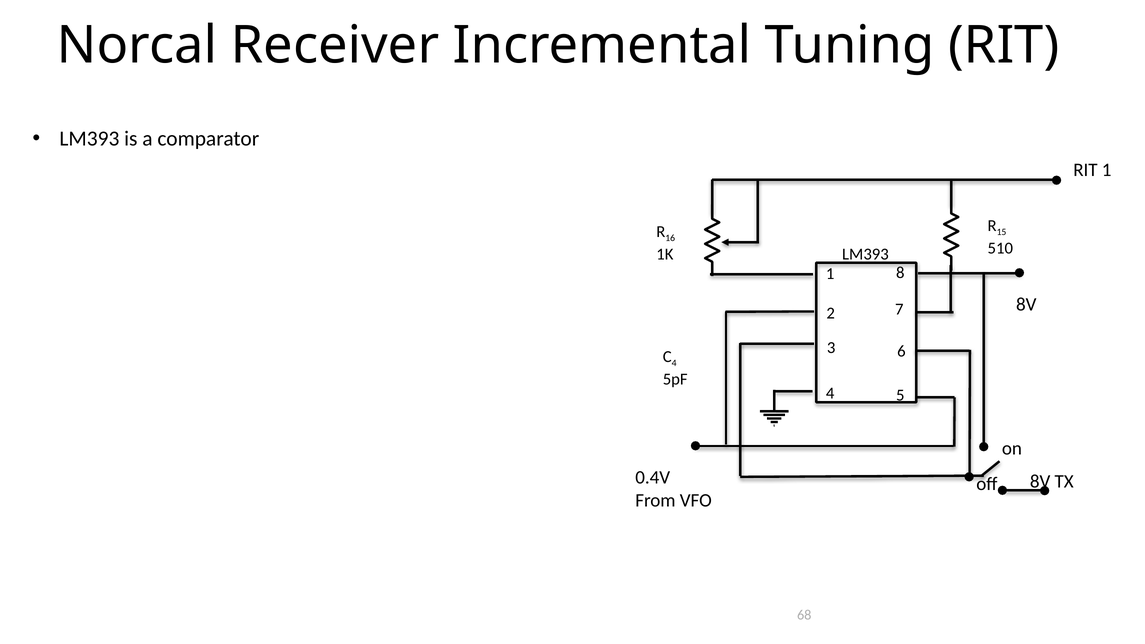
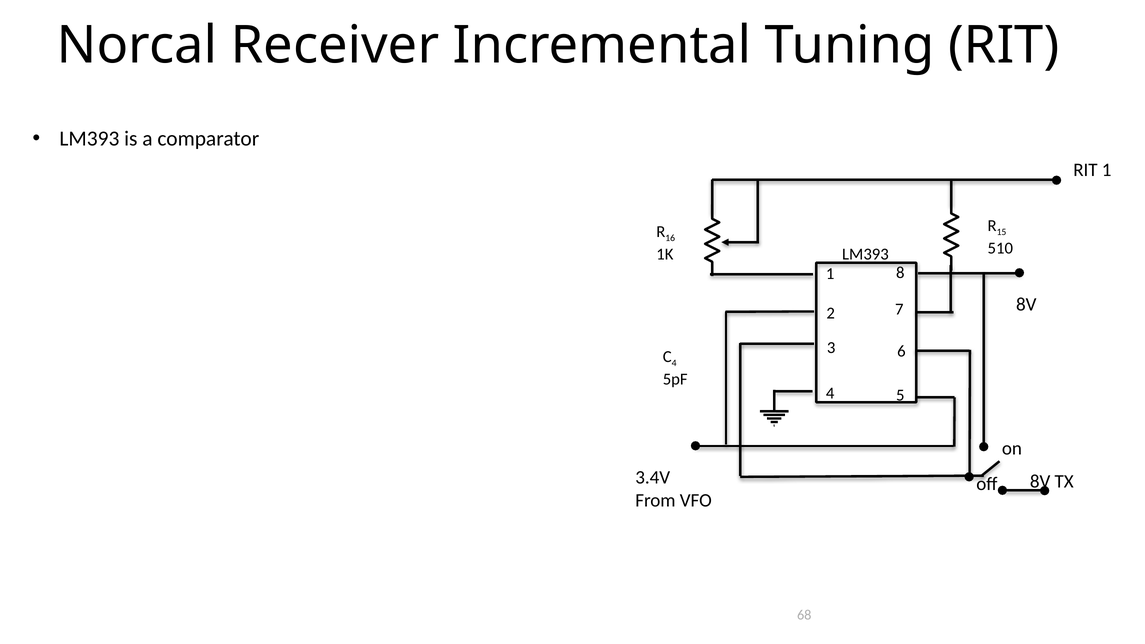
0.4V: 0.4V -> 3.4V
